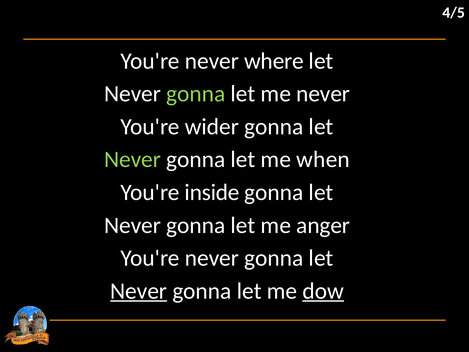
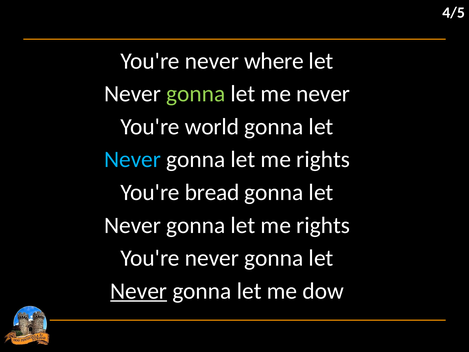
wider: wider -> world
Never at (133, 159) colour: light green -> light blue
when at (323, 159): when -> rights
inside: inside -> bread
anger at (323, 225): anger -> rights
dow underline: present -> none
